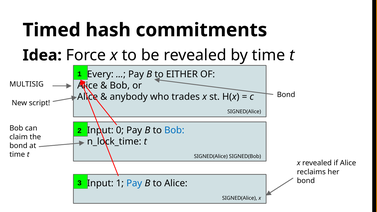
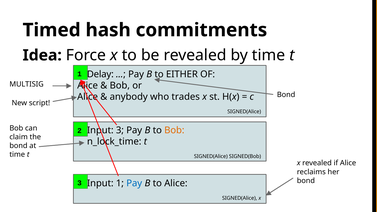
Every: Every -> Delay
Input 0: 0 -> 3
Bob at (174, 130) colour: blue -> orange
